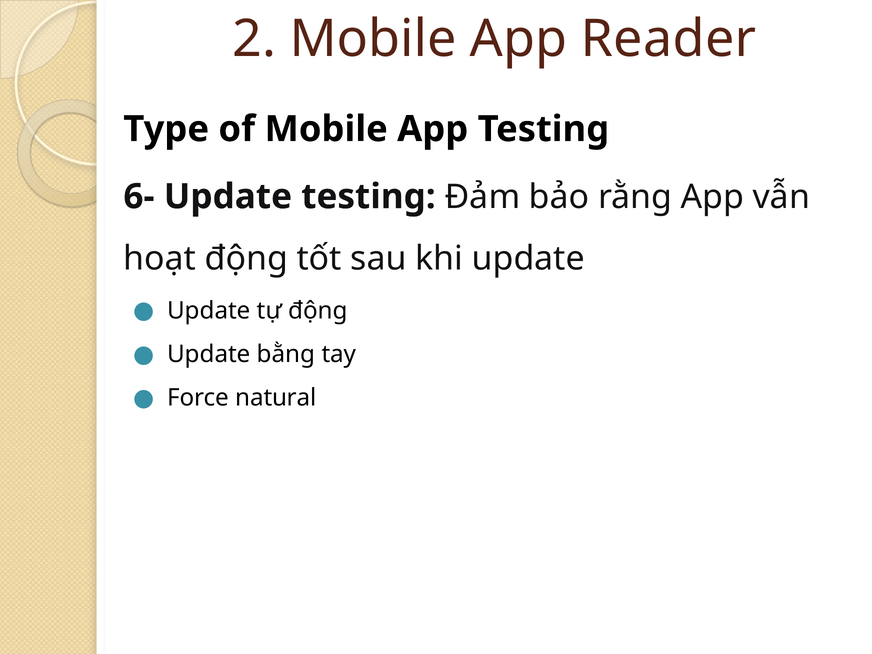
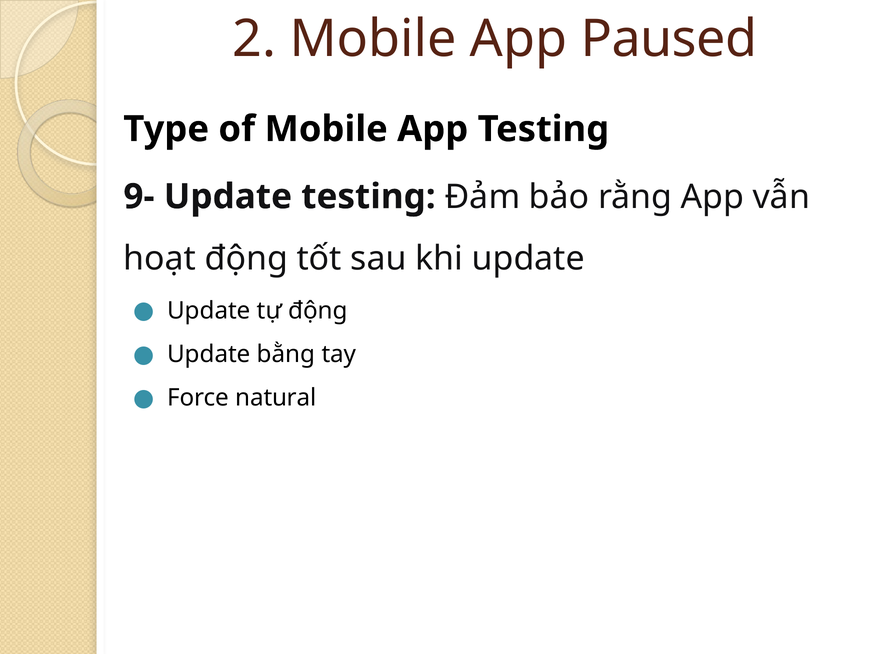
Reader: Reader -> Paused
6-: 6- -> 9-
